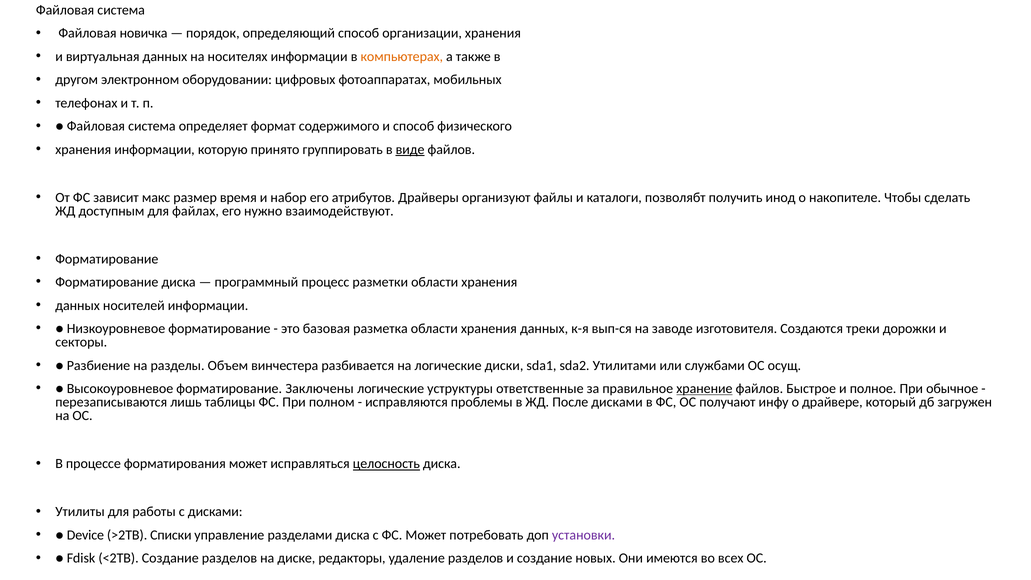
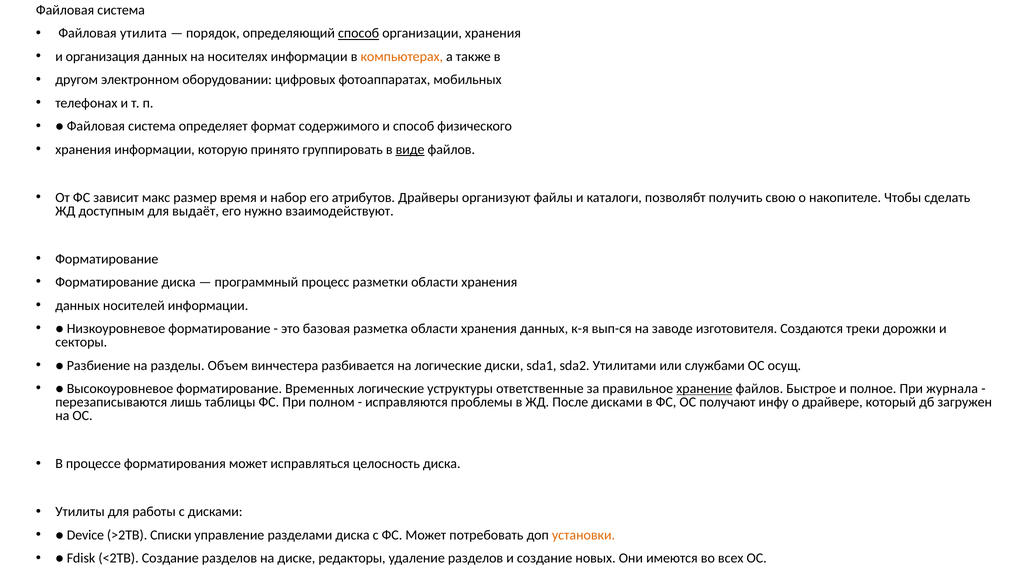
новичка: новичка -> утилита
способ at (359, 33) underline: none -> present
виртуальная: виртуальная -> организация
инод: инод -> свою
файлах: файлах -> выдаёт
Заключены: Заключены -> Временных
обычное: обычное -> журнала
целосность underline: present -> none
установки colour: purple -> orange
